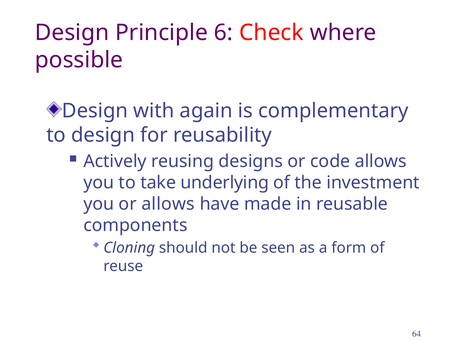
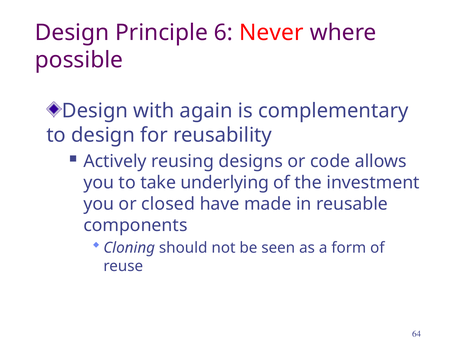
Check: Check -> Never
or allows: allows -> closed
